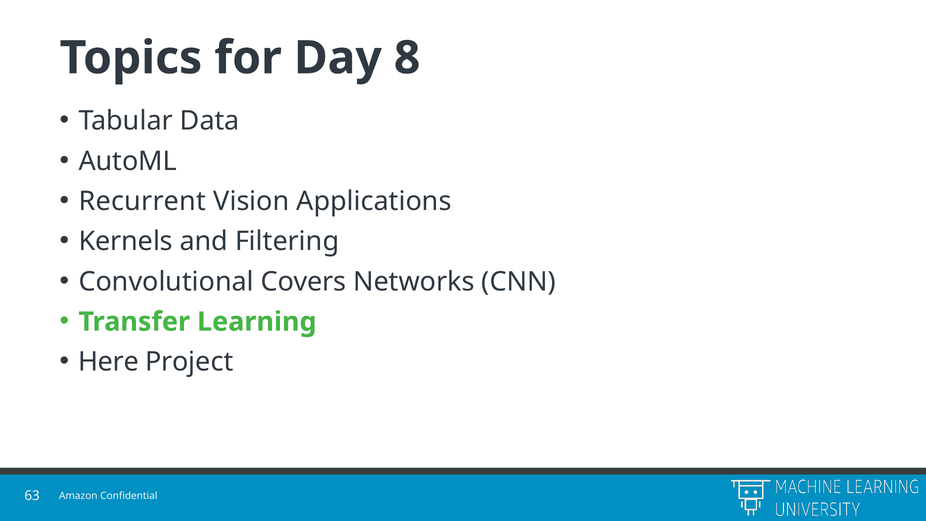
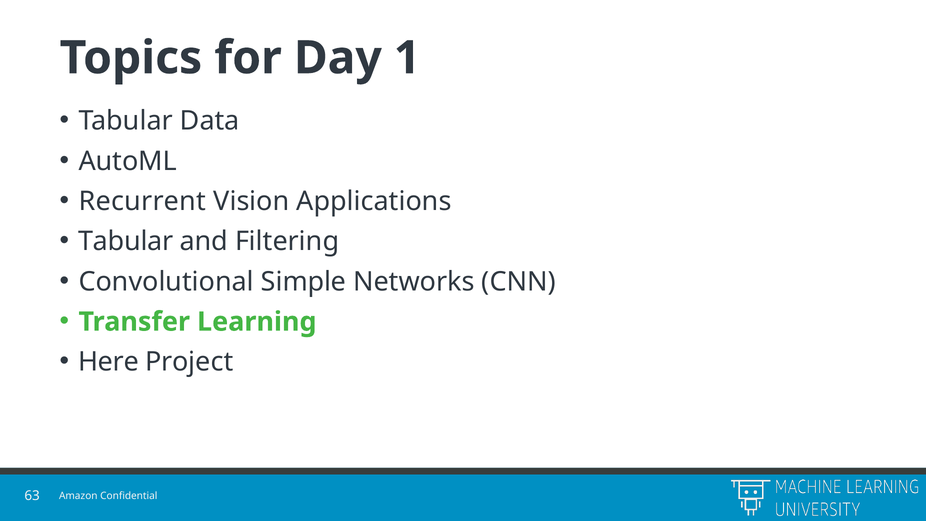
8: 8 -> 1
Kernels at (126, 241): Kernels -> Tabular
Covers: Covers -> Simple
